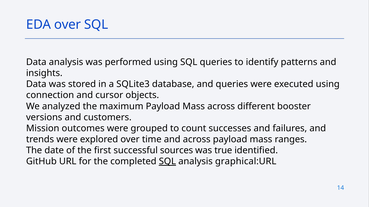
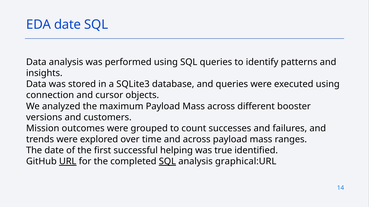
EDA over: over -> date
sources: sources -> helping
URL underline: none -> present
